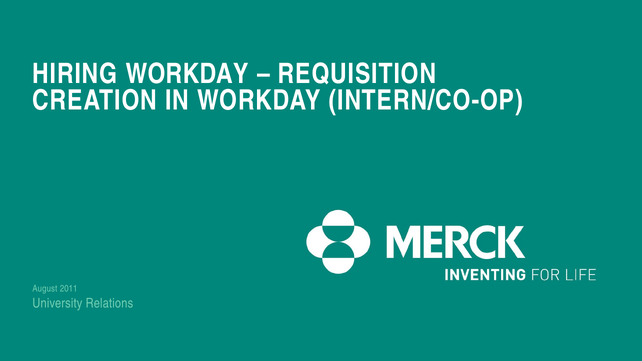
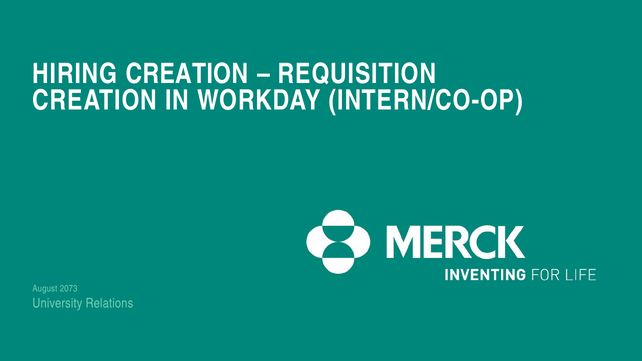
HIRING WORKDAY: WORKDAY -> CREATION
2011: 2011 -> 2073
